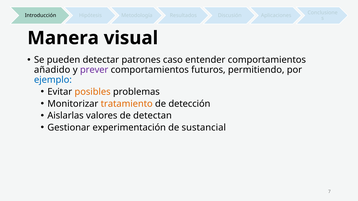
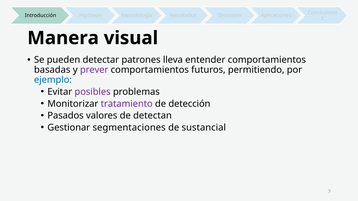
caso: caso -> lleva
añadido: añadido -> basadas
posibles colour: orange -> purple
tratamiento colour: orange -> purple
Aislarlas: Aislarlas -> Pasados
experimentación: experimentación -> segmentaciones
